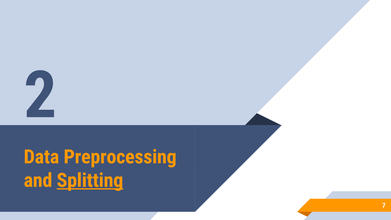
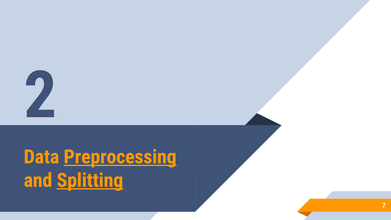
Preprocessing underline: none -> present
